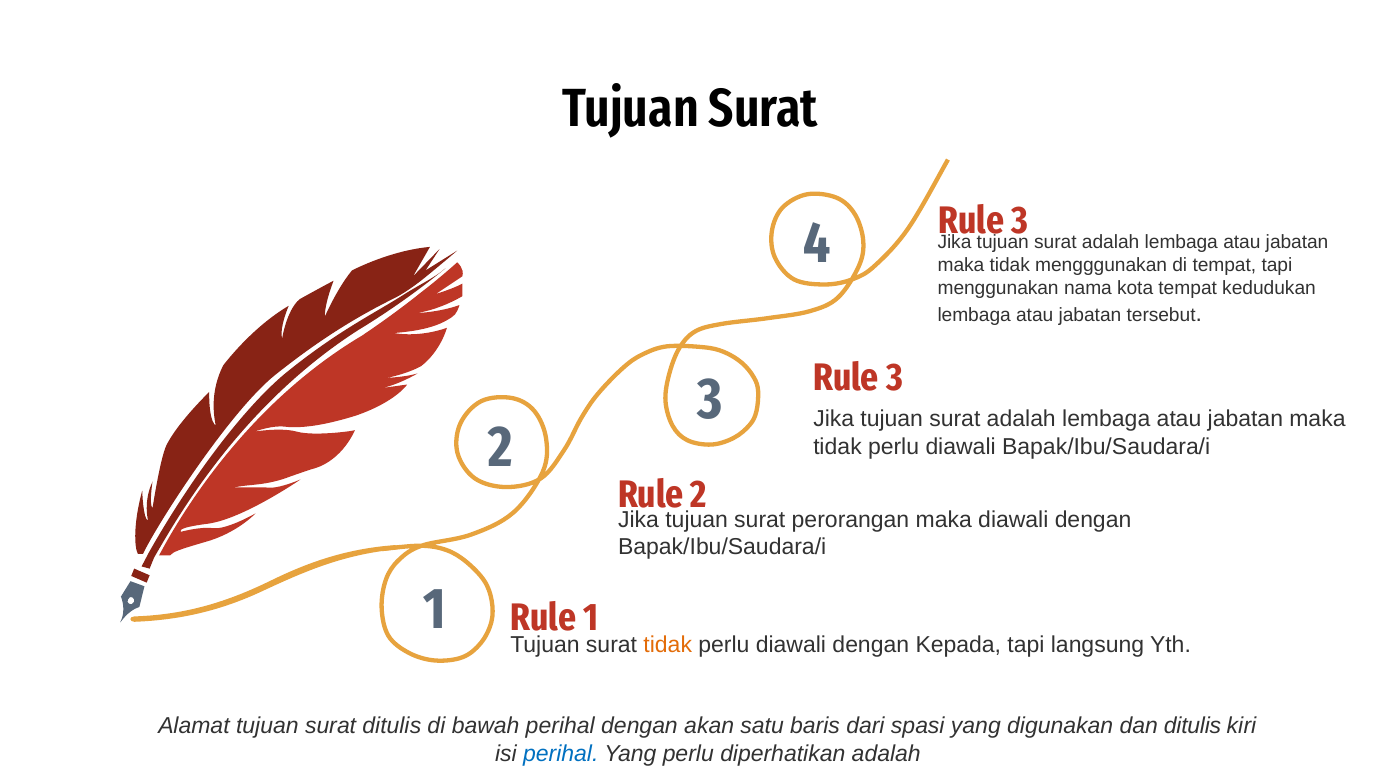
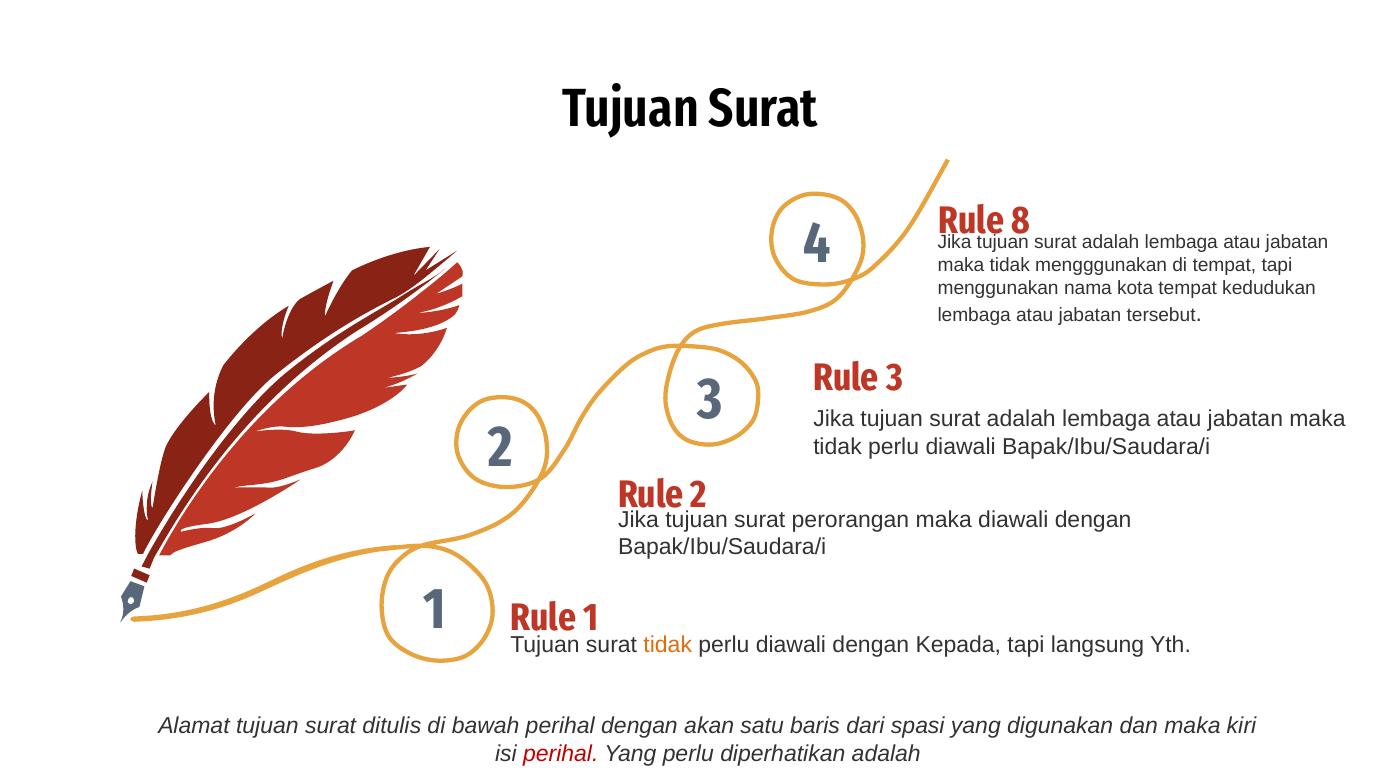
3 at (1020, 221): 3 -> 8
dan ditulis: ditulis -> maka
perihal at (561, 753) colour: blue -> red
